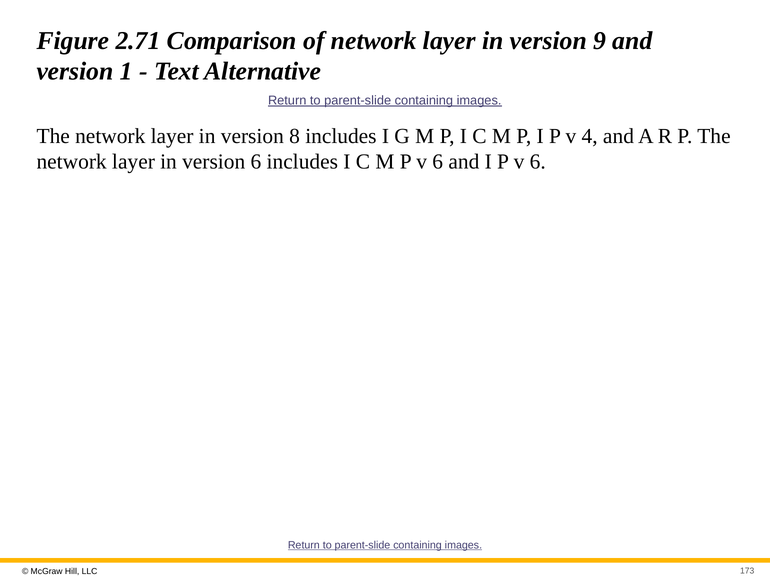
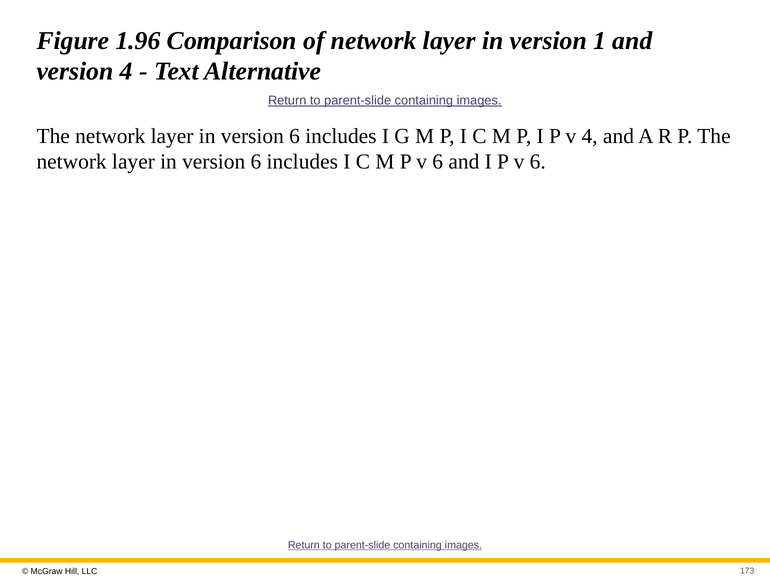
2.71: 2.71 -> 1.96
9: 9 -> 1
version 1: 1 -> 4
8 at (295, 136): 8 -> 6
